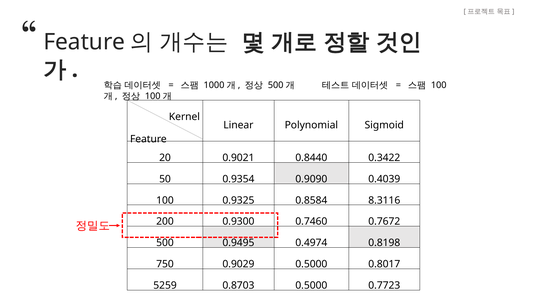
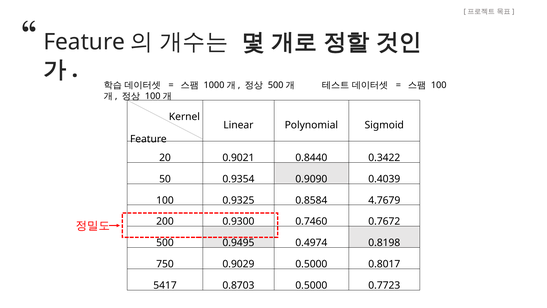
8.3116: 8.3116 -> 4.7679
5259: 5259 -> 5417
